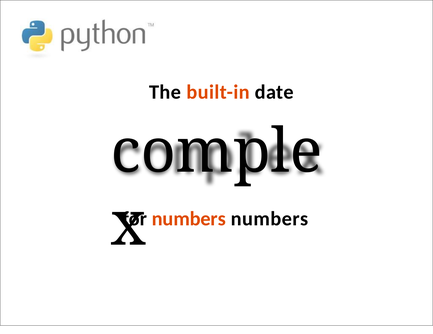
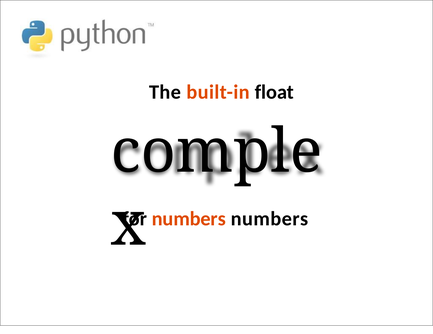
date: date -> float
